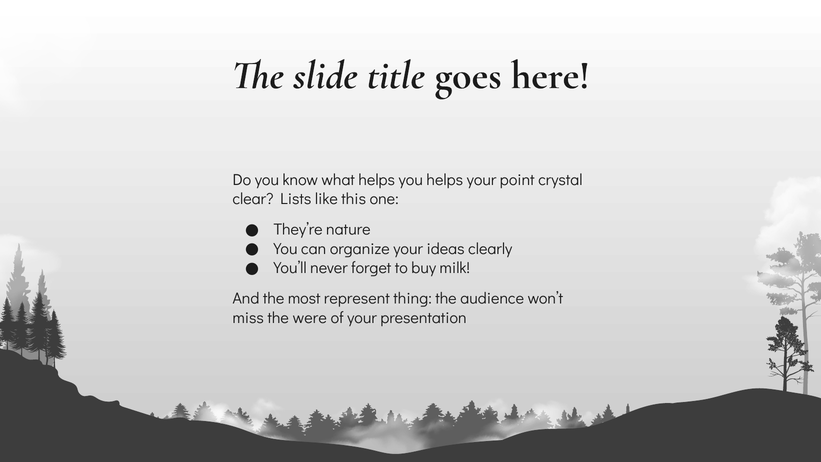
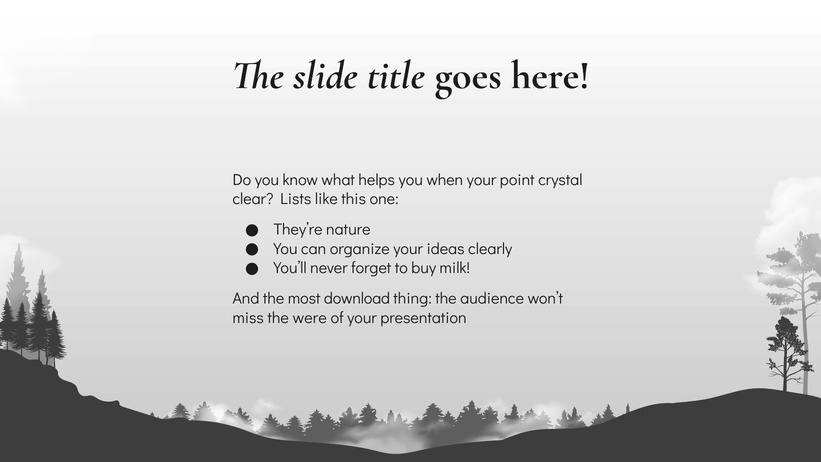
you helps: helps -> when
represent: represent -> download
